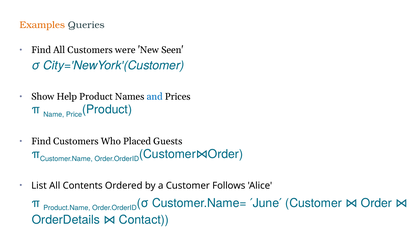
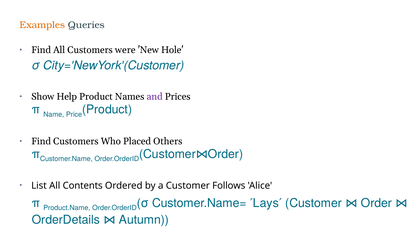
Seen: Seen -> Hole
and colour: blue -> purple
Guests: Guests -> Others
June: June -> Lays
Contact: Contact -> Autumn
